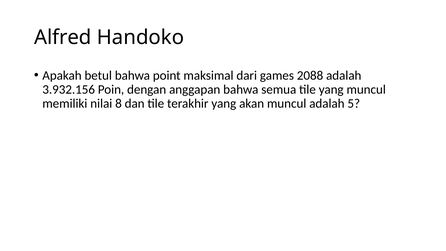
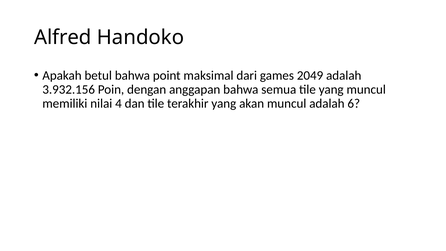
2088: 2088 -> 2049
8: 8 -> 4
5: 5 -> 6
